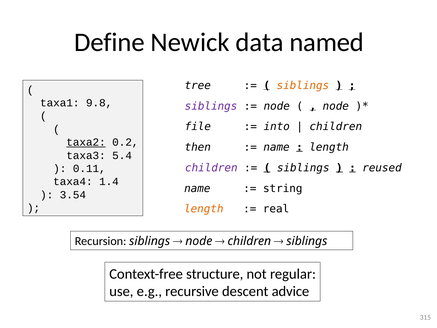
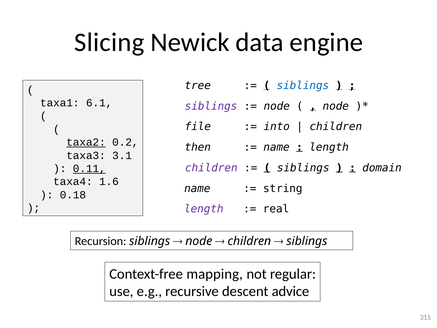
Define: Define -> Slicing
named: named -> engine
siblings at (303, 85) colour: orange -> blue
9.8: 9.8 -> 6.1
5.4: 5.4 -> 3.1
reused: reused -> domain
0.11 underline: none -> present
1.4: 1.4 -> 1.6
3.54: 3.54 -> 0.18
length at (204, 209) colour: orange -> purple
structure: structure -> mapping
